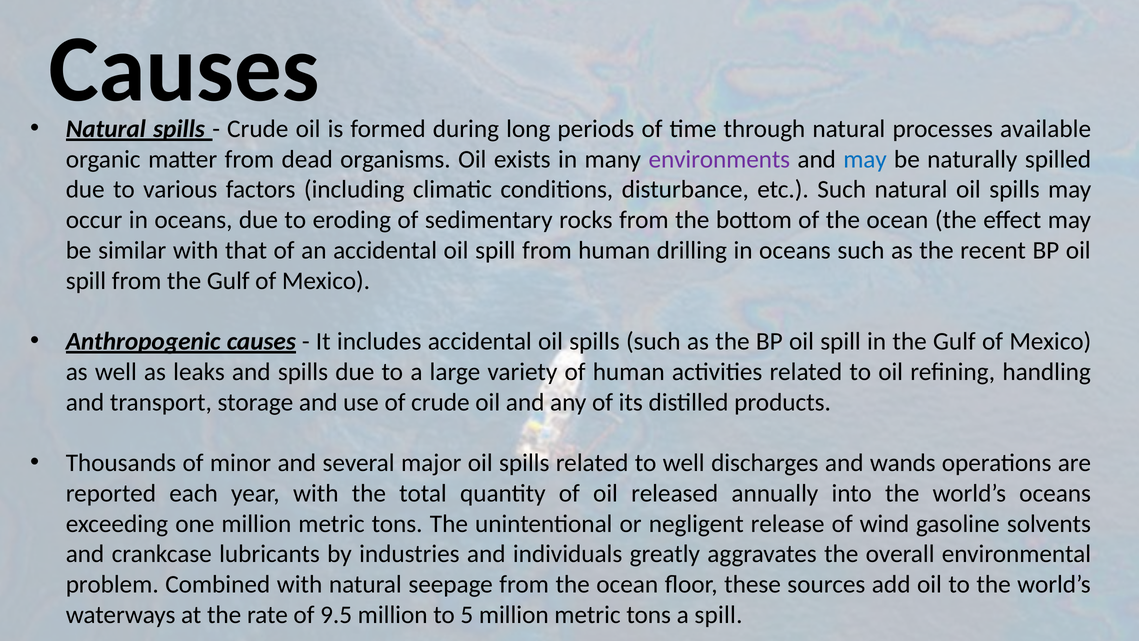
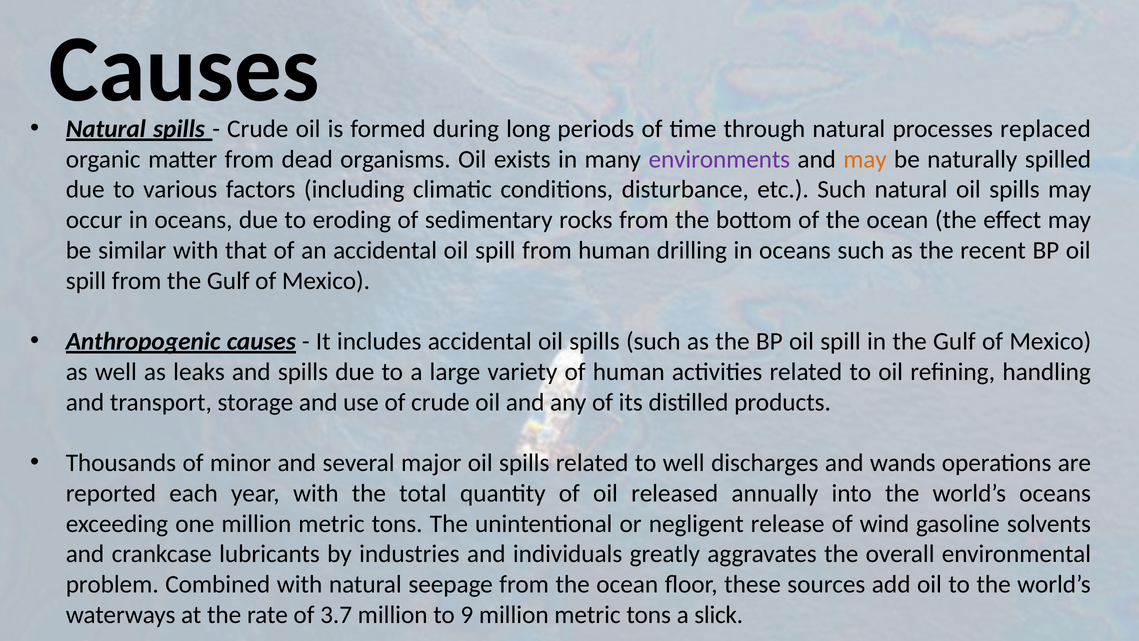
available: available -> replaced
may at (865, 159) colour: blue -> orange
9.5: 9.5 -> 3.7
5: 5 -> 9
a spill: spill -> slick
